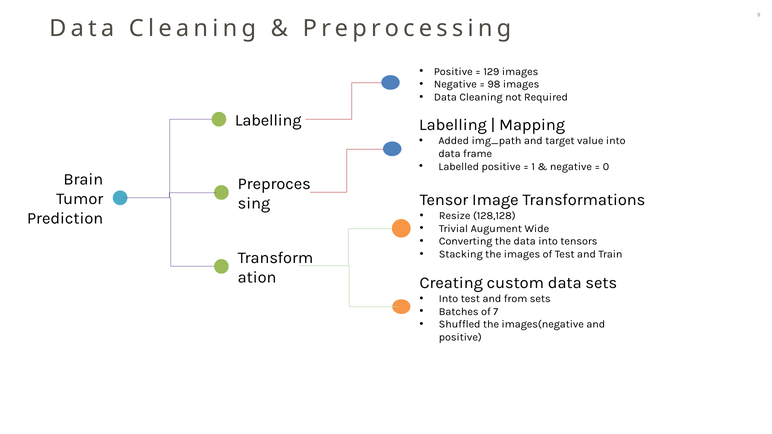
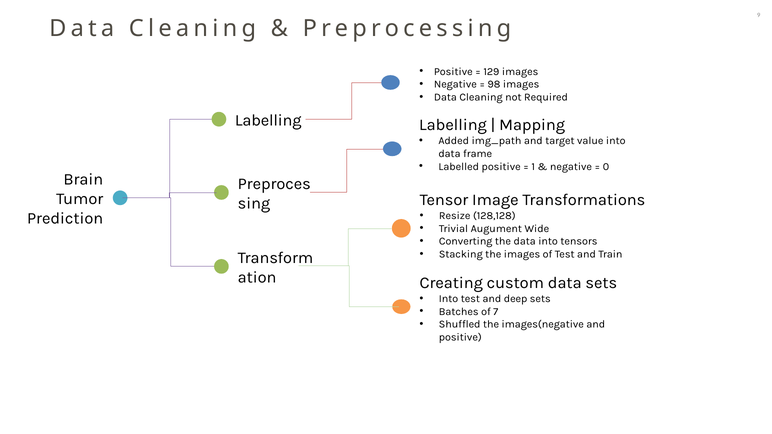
from: from -> deep
